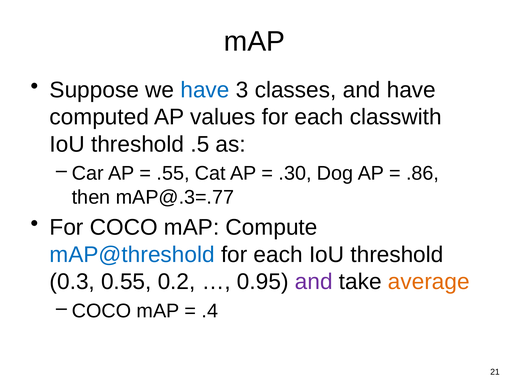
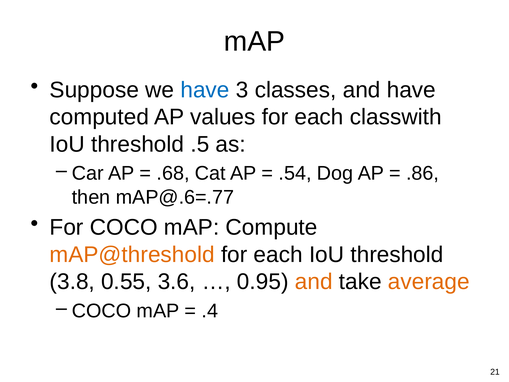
.55: .55 -> .68
.30: .30 -> .54
mAP@.3=.77: mAP@.3=.77 -> mAP@.6=.77
mAP@threshold colour: blue -> orange
0.3: 0.3 -> 3.8
0.2: 0.2 -> 3.6
and at (314, 282) colour: purple -> orange
